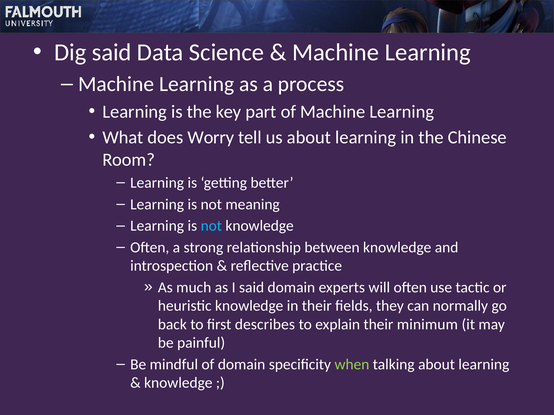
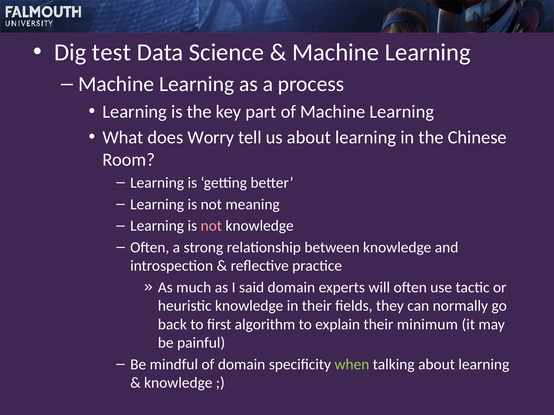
Dig said: said -> test
not at (211, 226) colour: light blue -> pink
describes: describes -> algorithm
